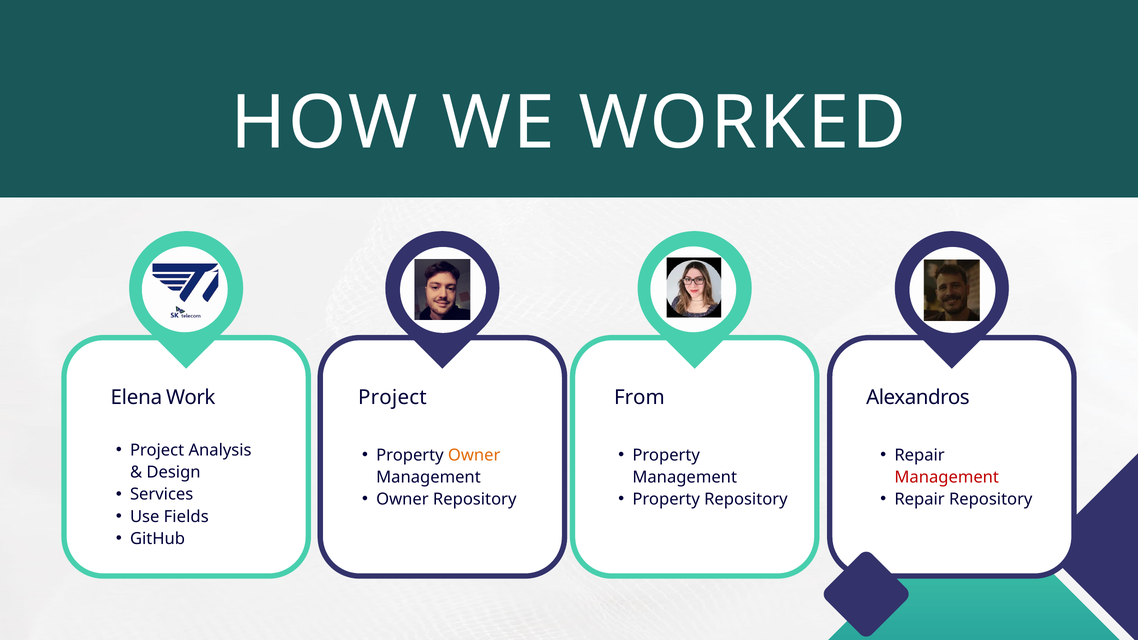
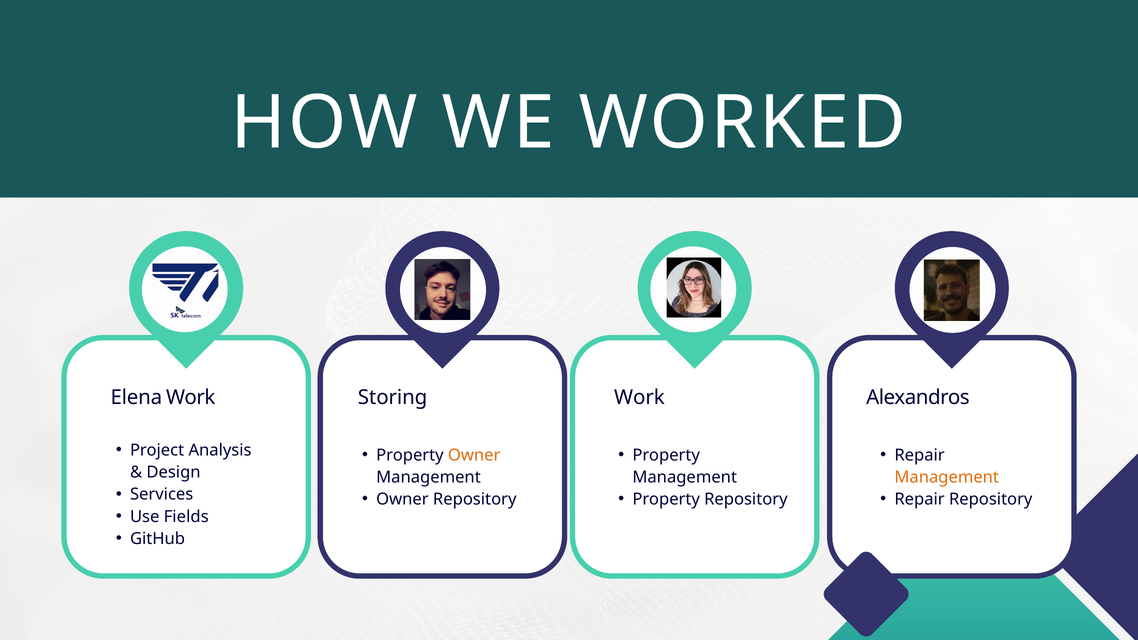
Project at (392, 398): Project -> Storing
From at (639, 398): From -> Work
Management at (947, 477) colour: red -> orange
